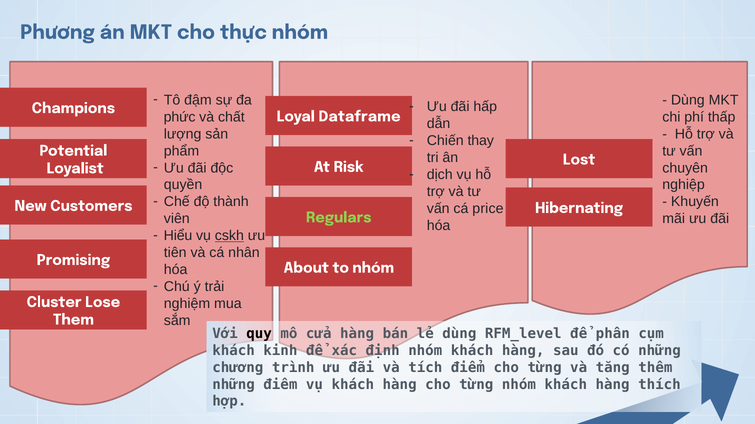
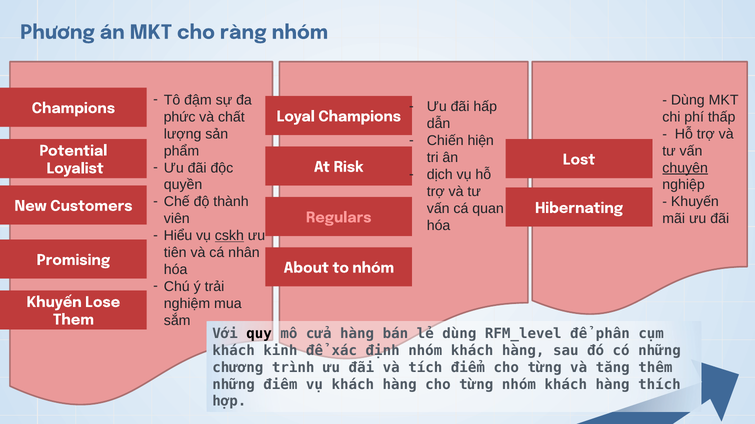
thực: thực -> ràng
Loyal Dataframe: Dataframe -> Champions
thay: thay -> hiện
chuyên underline: none -> present
price: price -> quan
Regulars colour: light green -> pink
Cluster at (54, 303): Cluster -> Khuyến
